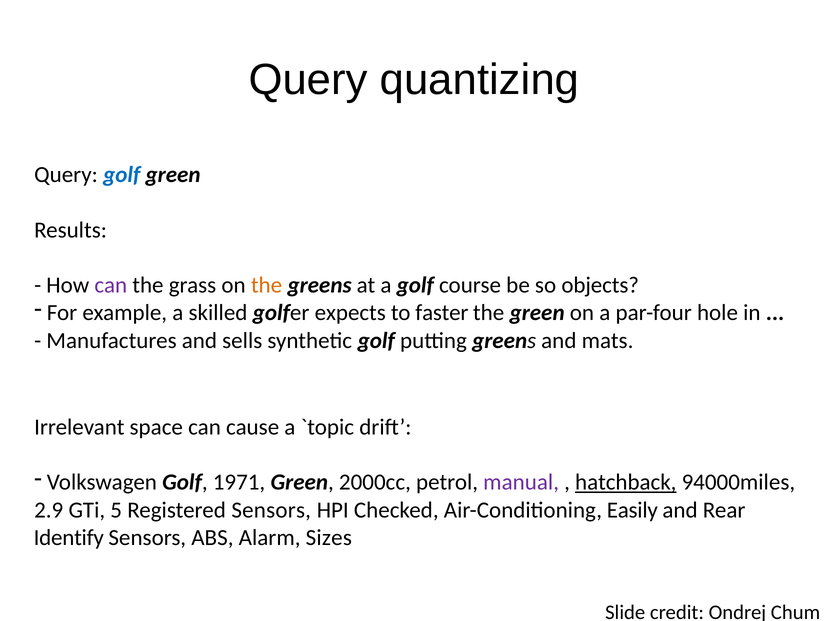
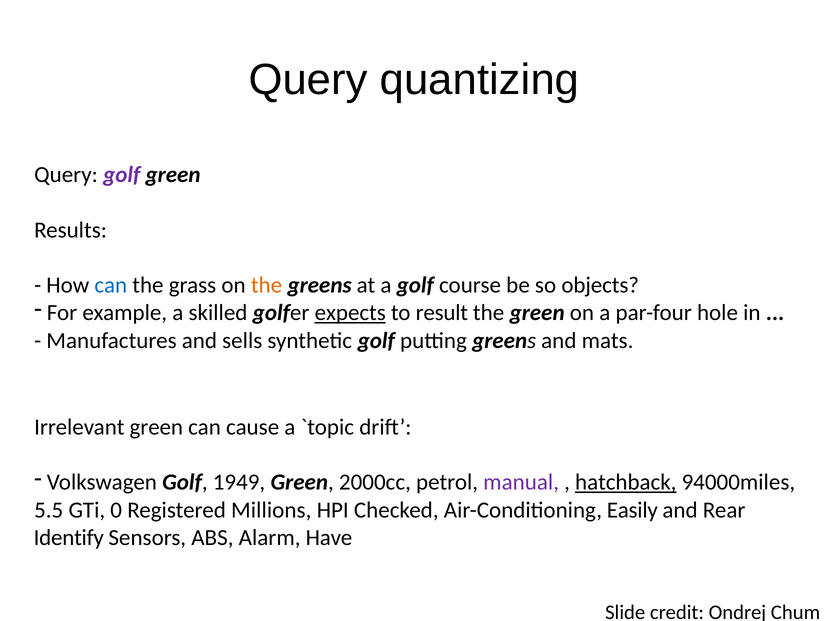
golf at (122, 175) colour: blue -> purple
can at (111, 285) colour: purple -> blue
expects underline: none -> present
faster: faster -> result
Irrelevant space: space -> green
1971: 1971 -> 1949
2.9: 2.9 -> 5.5
5: 5 -> 0
Registered Sensors: Sensors -> Millions
Sizes: Sizes -> Have
